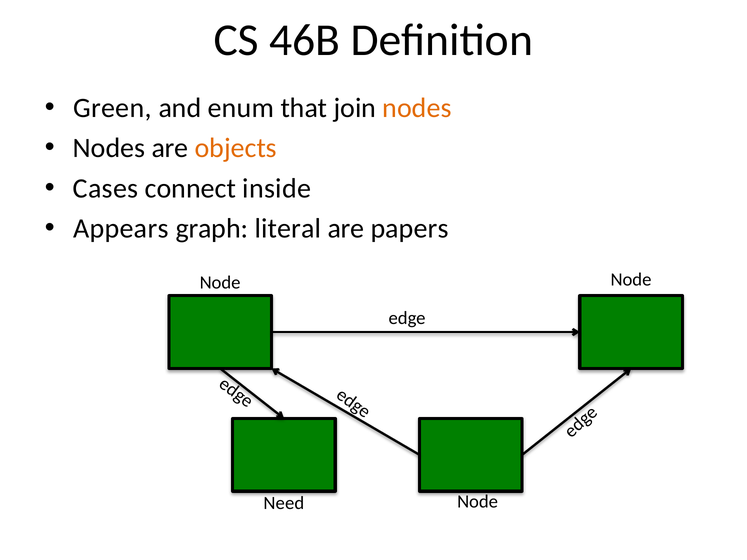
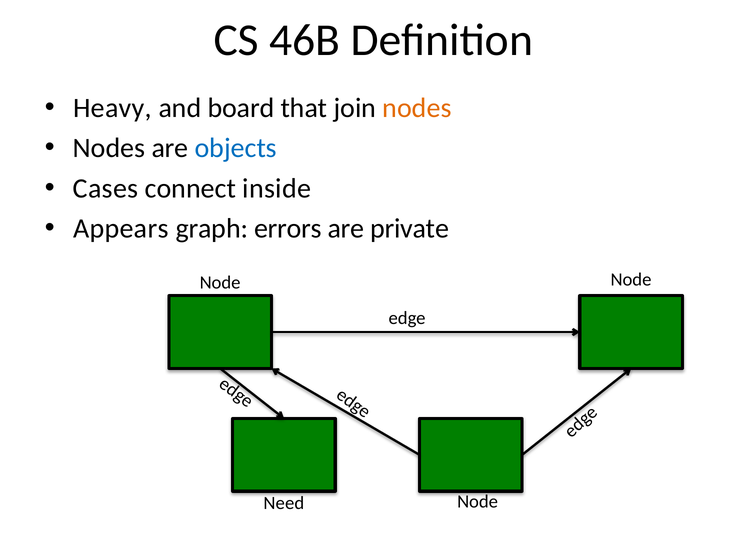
Green: Green -> Heavy
enum: enum -> board
objects colour: orange -> blue
literal: literal -> errors
papers: papers -> private
